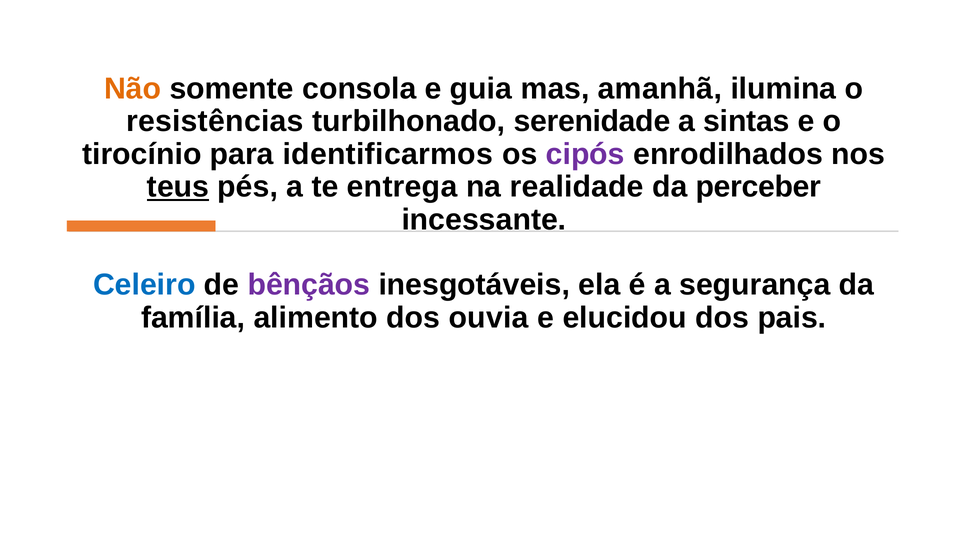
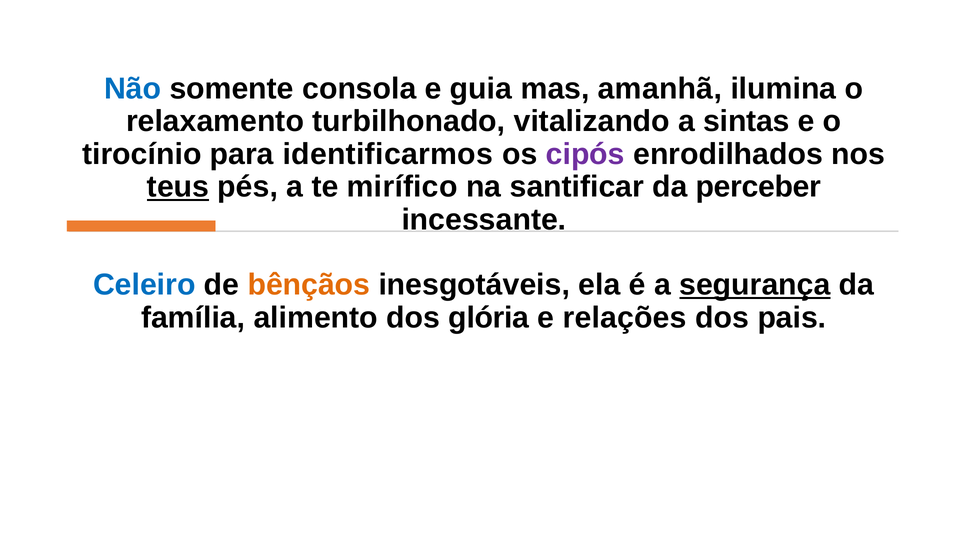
Não colour: orange -> blue
resistências: resistências -> relaxamento
serenidade: serenidade -> vitalizando
entrega: entrega -> mirífico
realidade: realidade -> santificar
bênçãos colour: purple -> orange
segurança underline: none -> present
ouvia: ouvia -> glória
elucidou: elucidou -> relações
